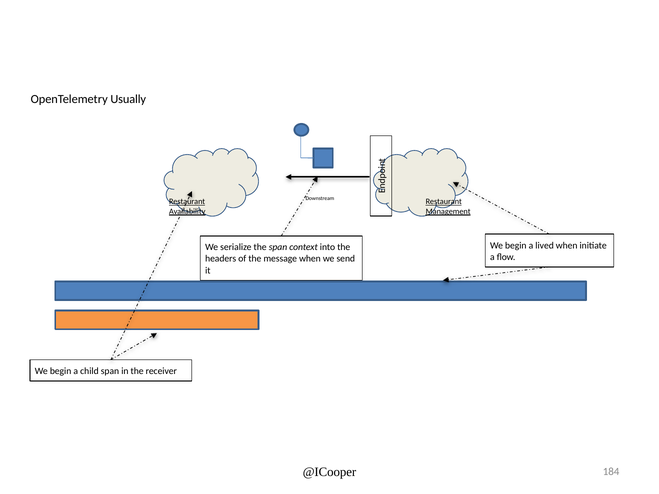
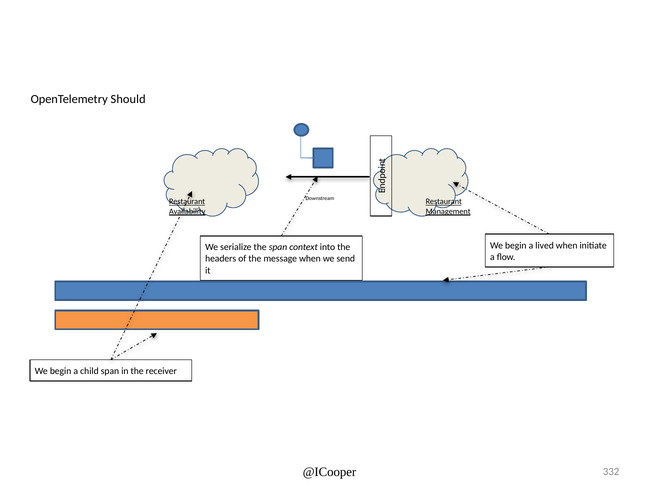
Usually: Usually -> Should
184: 184 -> 332
